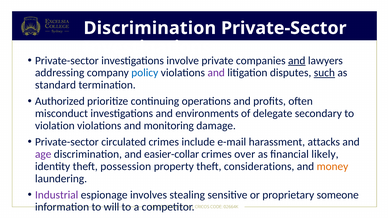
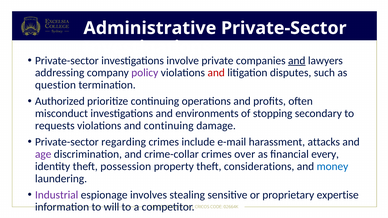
Discrimination at (150, 28): Discrimination -> Administrative
policy colour: blue -> purple
and at (216, 73) colour: purple -> red
such underline: present -> none
standard: standard -> question
delegate: delegate -> stopping
violation: violation -> requests
and monitoring: monitoring -> continuing
circulated: circulated -> regarding
easier-collar: easier-collar -> crime-collar
likely: likely -> every
money colour: orange -> blue
someone: someone -> expertise
